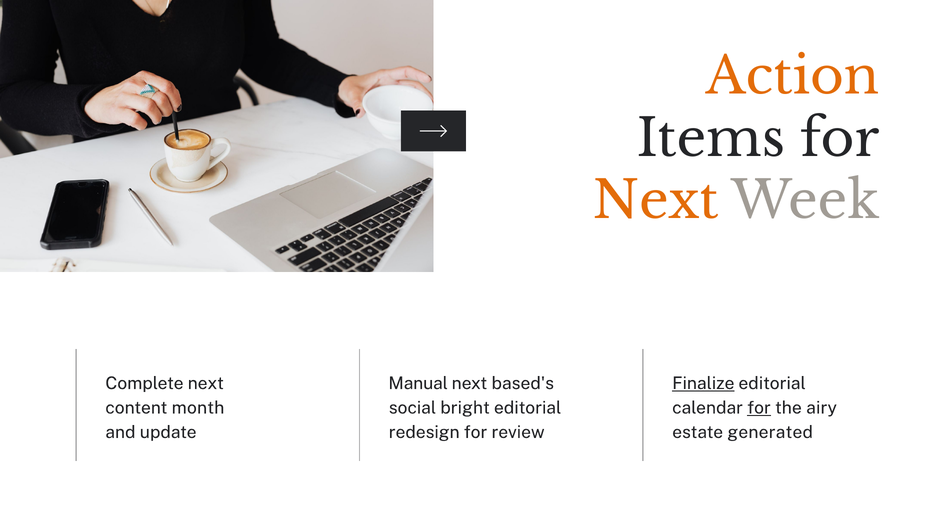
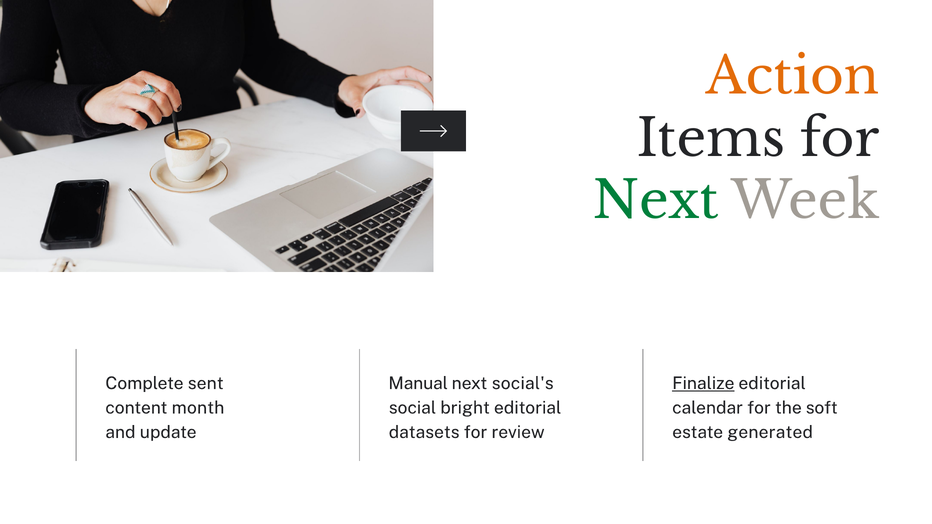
Next at (656, 201) colour: orange -> green
Complete next: next -> sent
based's: based's -> social's
for at (759, 408) underline: present -> none
airy: airy -> soft
redesign: redesign -> datasets
